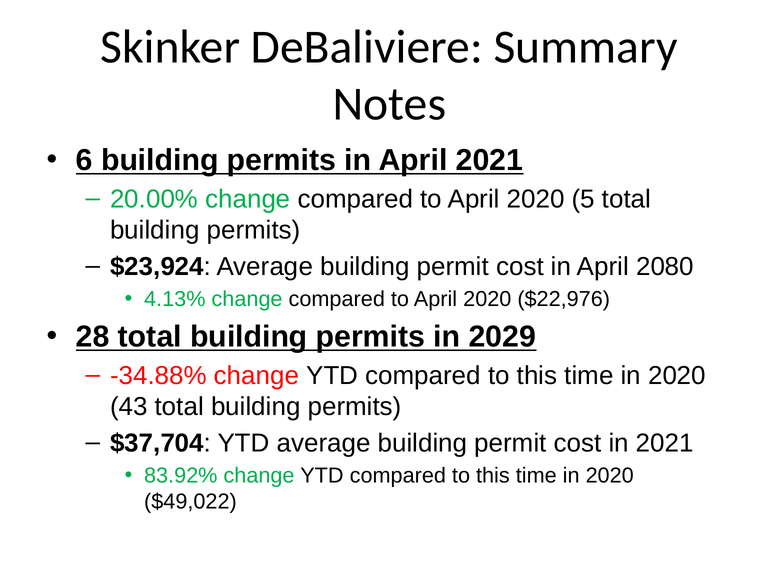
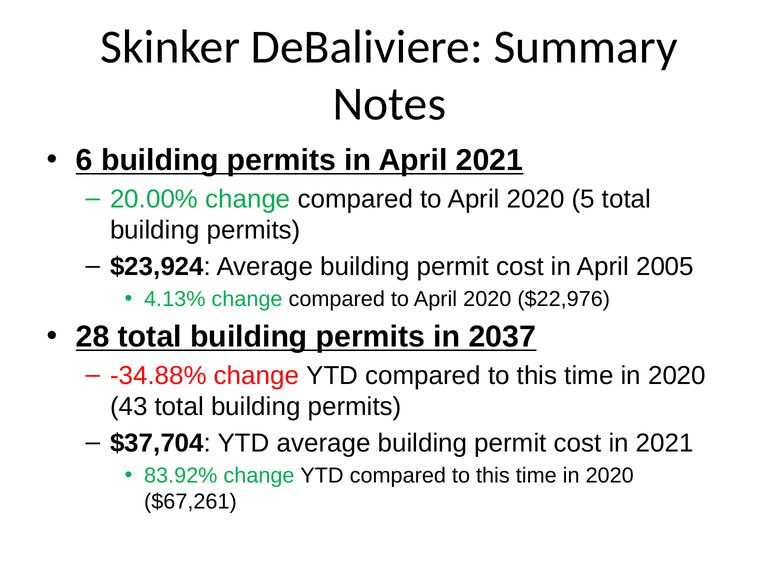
2080: 2080 -> 2005
2029: 2029 -> 2037
$49,022: $49,022 -> $67,261
